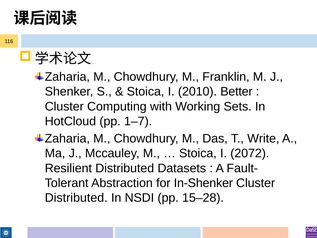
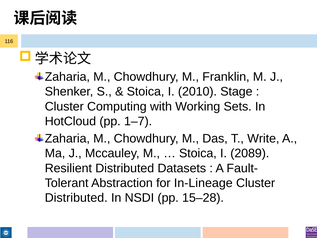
Better: Better -> Stage
2072: 2072 -> 2089
In-Shenker: In-Shenker -> In-Lineage
